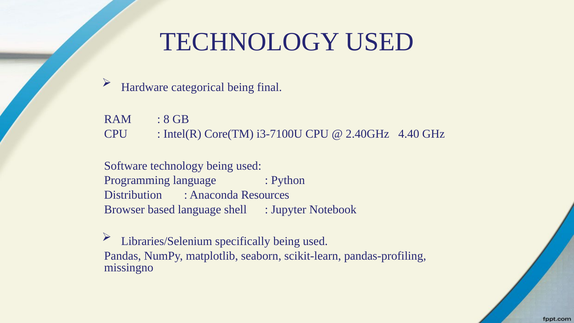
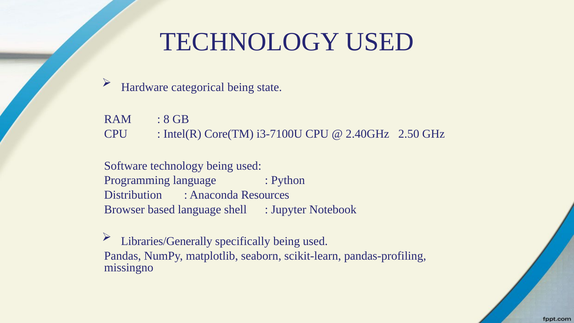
final: final -> state
4.40: 4.40 -> 2.50
Libraries/Selenium: Libraries/Selenium -> Libraries/Generally
